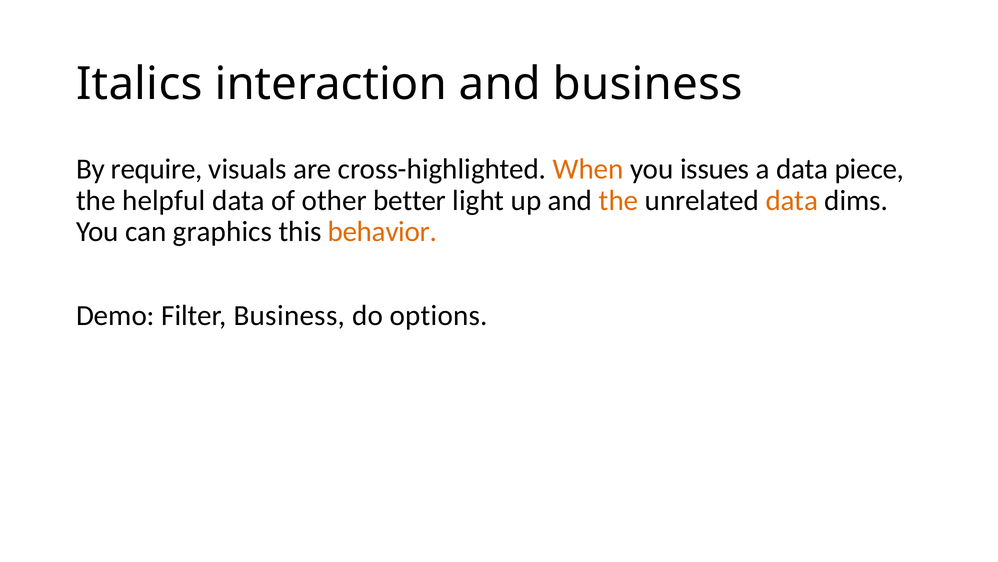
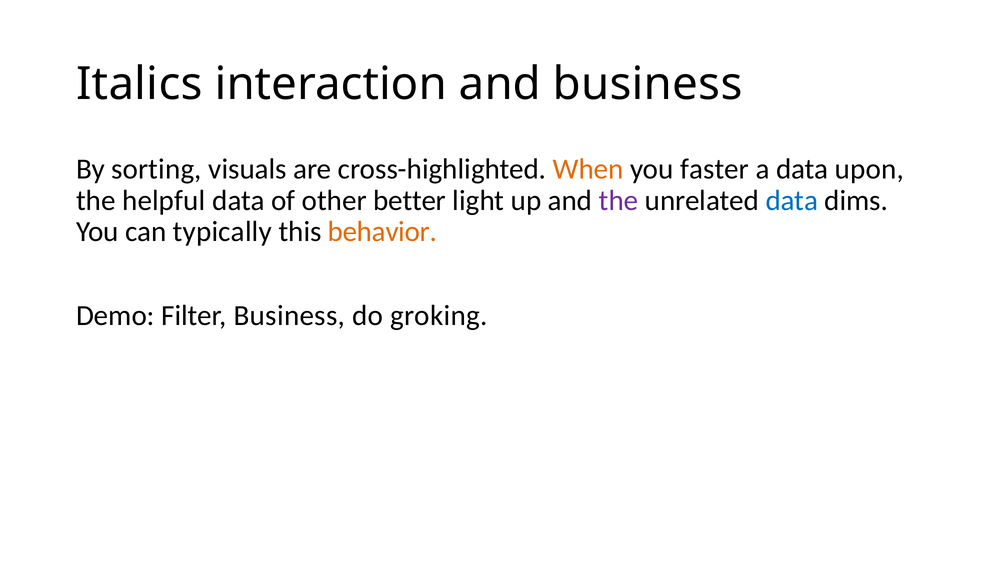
require: require -> sorting
issues: issues -> faster
piece: piece -> upon
the at (619, 200) colour: orange -> purple
data at (792, 200) colour: orange -> blue
graphics: graphics -> typically
options: options -> groking
